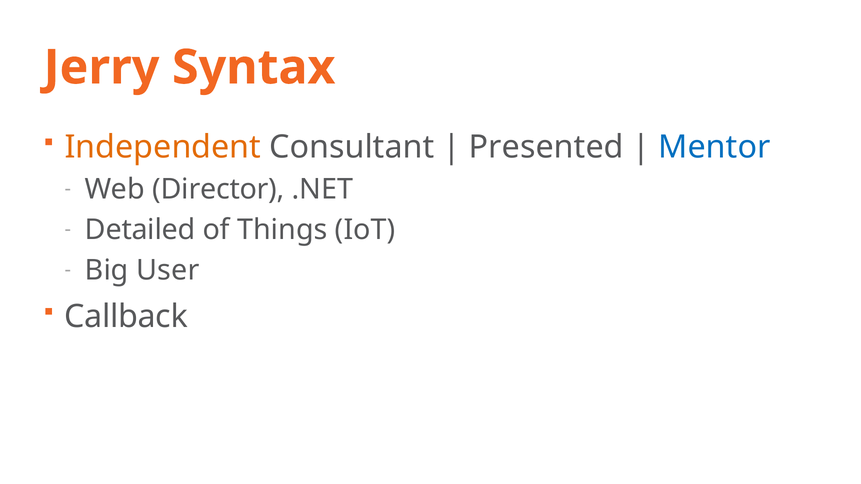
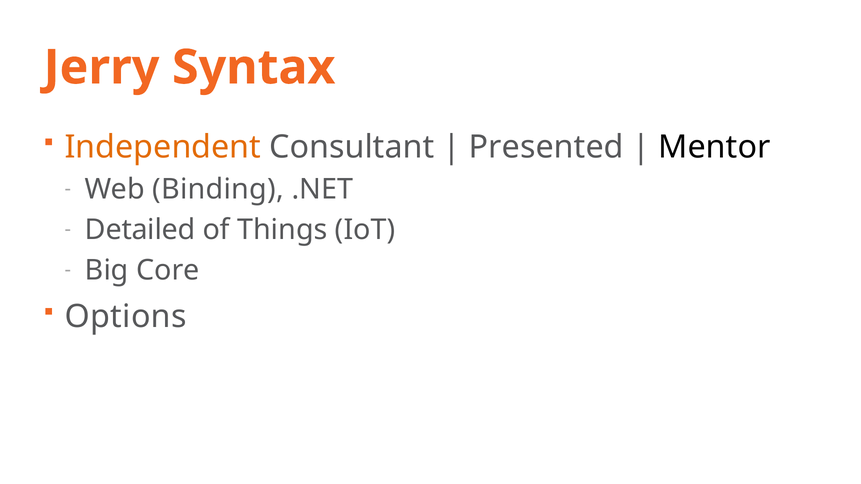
Mentor colour: blue -> black
Director: Director -> Binding
User: User -> Core
Callback: Callback -> Options
